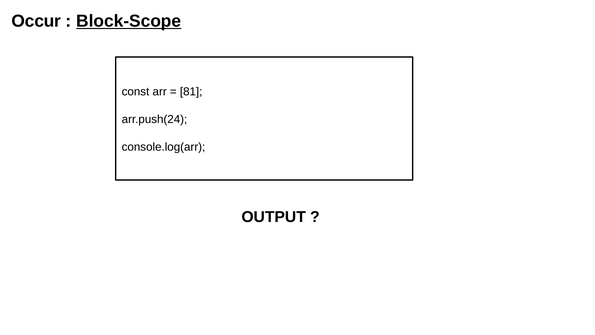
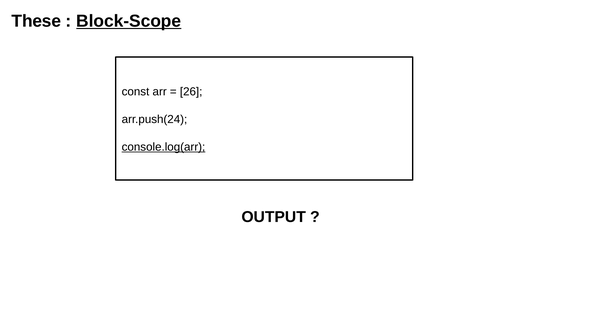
Occur: Occur -> These
81: 81 -> 26
console.log(arr underline: none -> present
